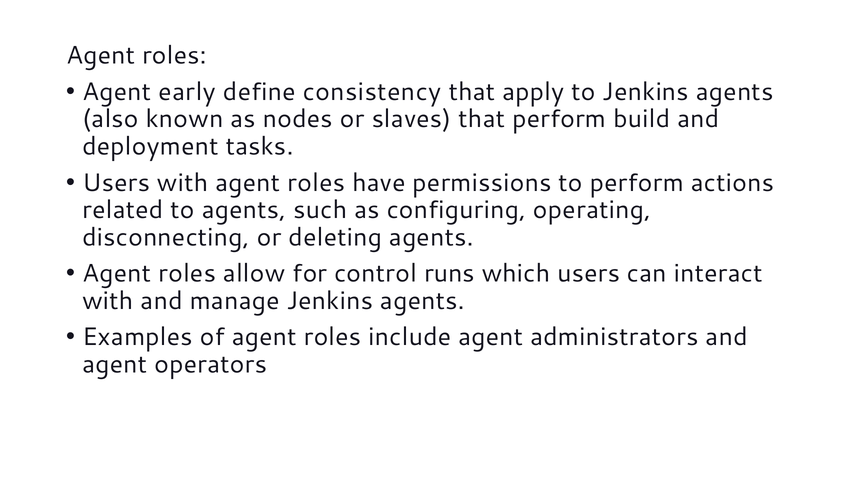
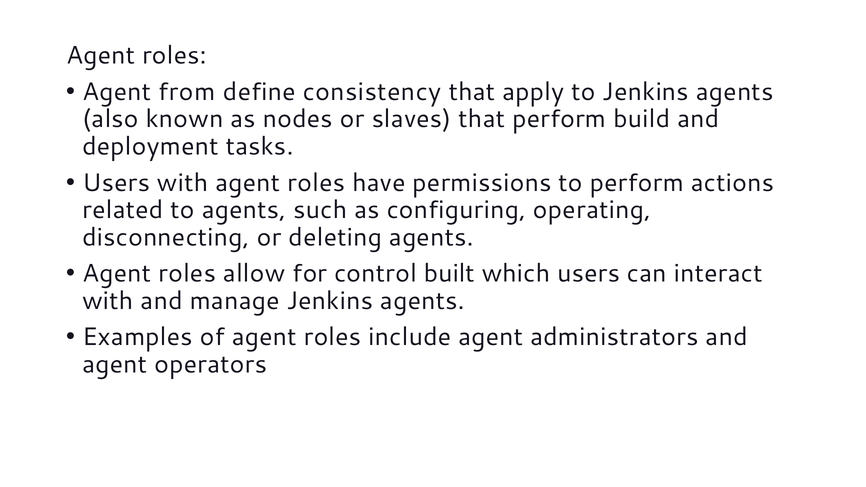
early: early -> from
runs: runs -> built
